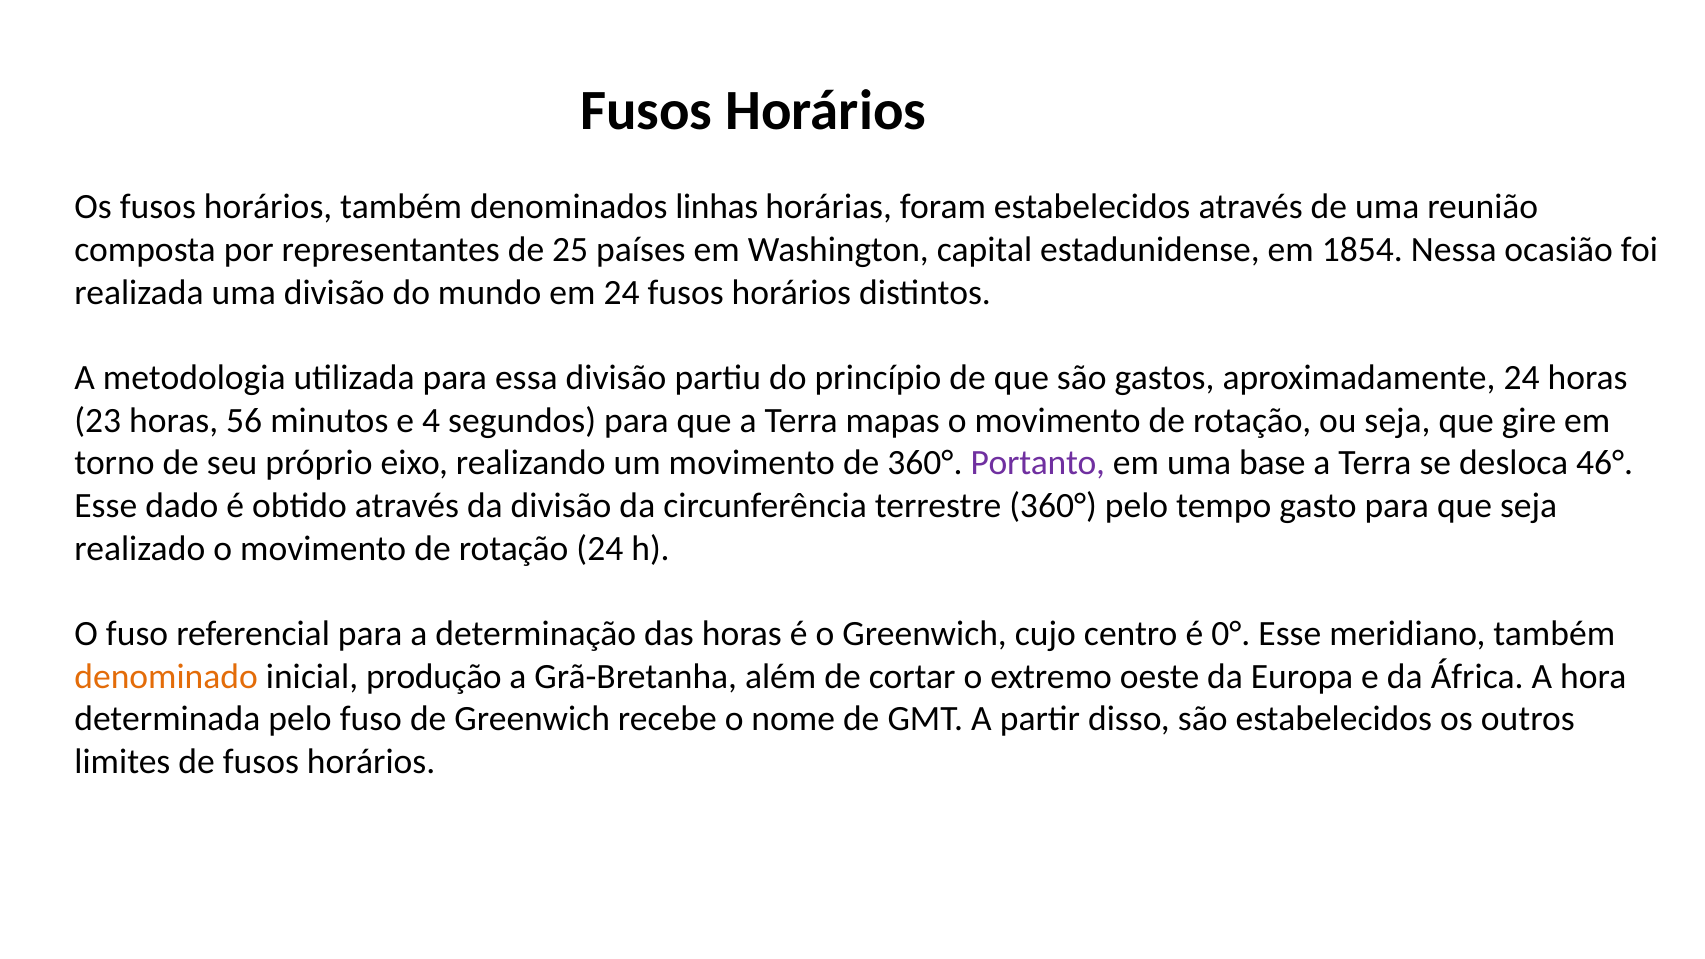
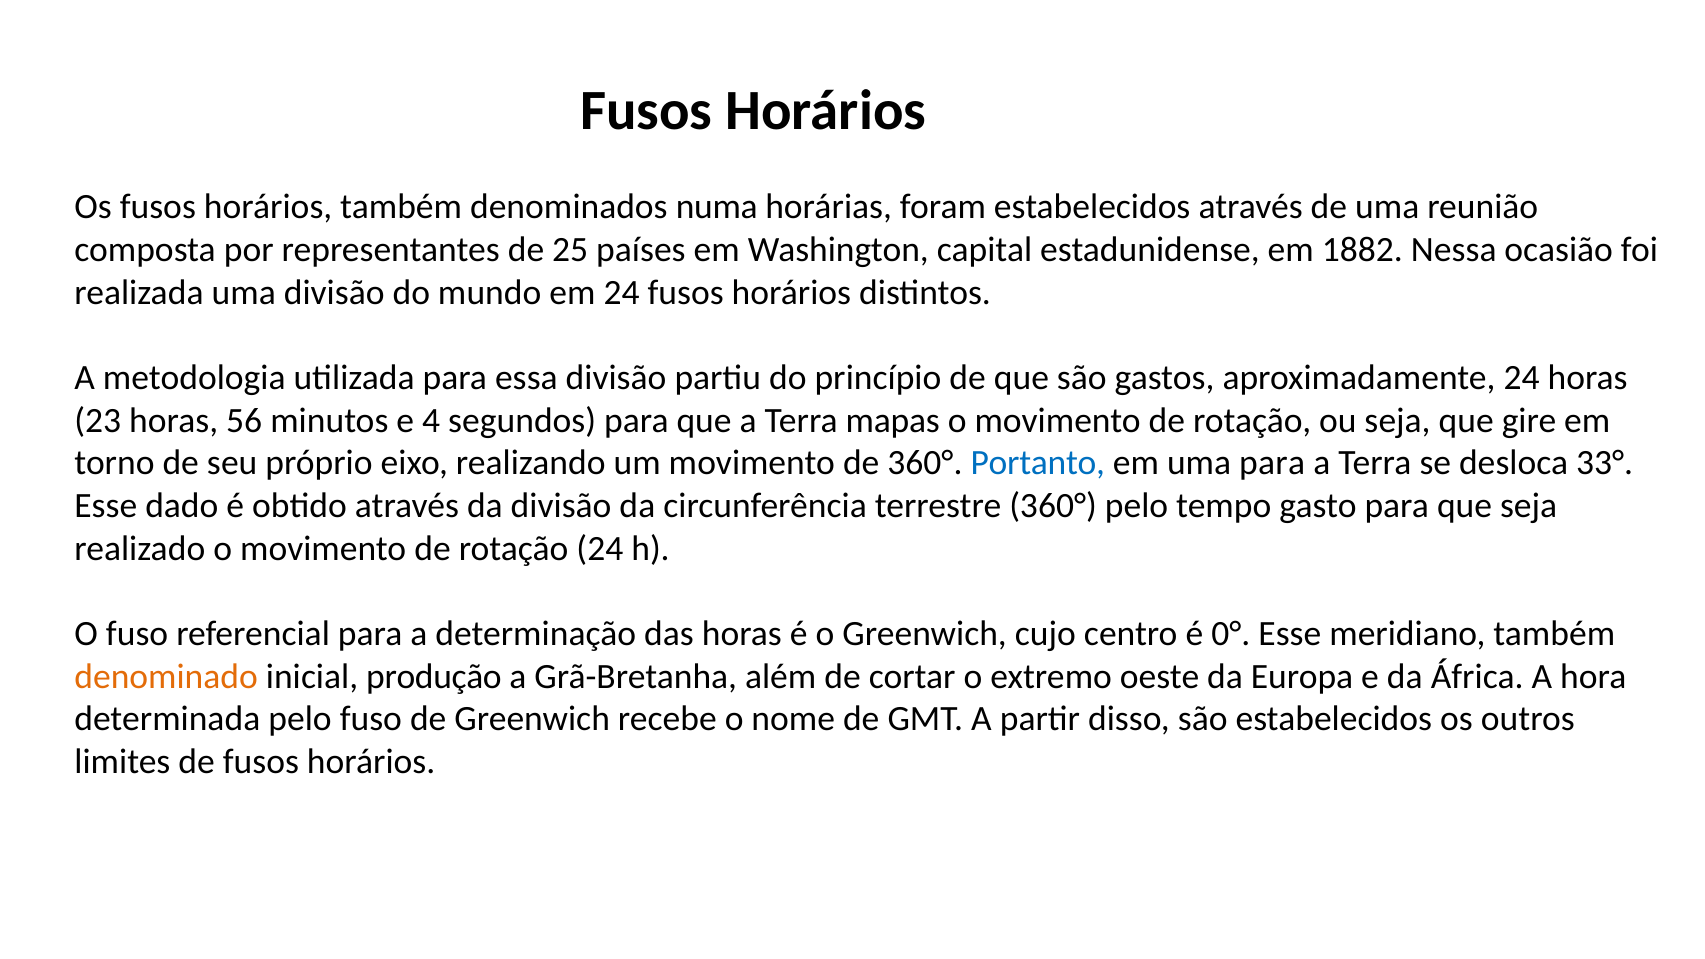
linhas: linhas -> numa
1854: 1854 -> 1882
Portanto colour: purple -> blue
uma base: base -> para
46°: 46° -> 33°
